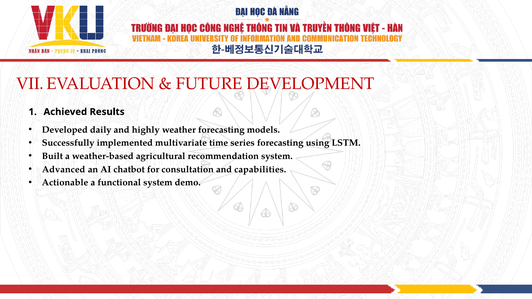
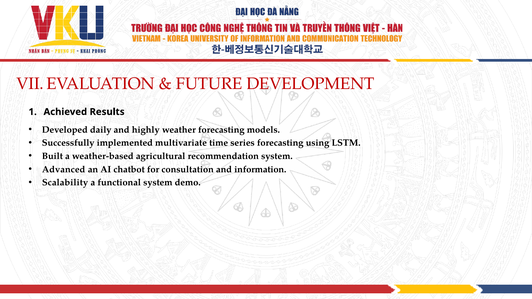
capabilities: capabilities -> information
Actionable: Actionable -> Scalability
